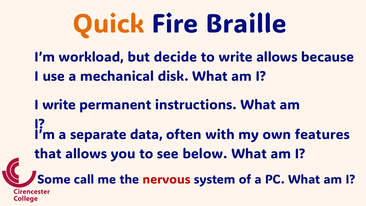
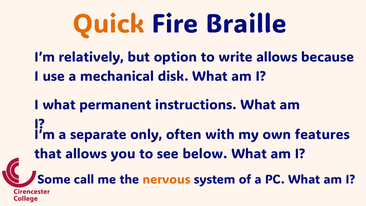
workload: workload -> relatively
decide: decide -> option
I write: write -> what
data: data -> only
nervous colour: red -> orange
